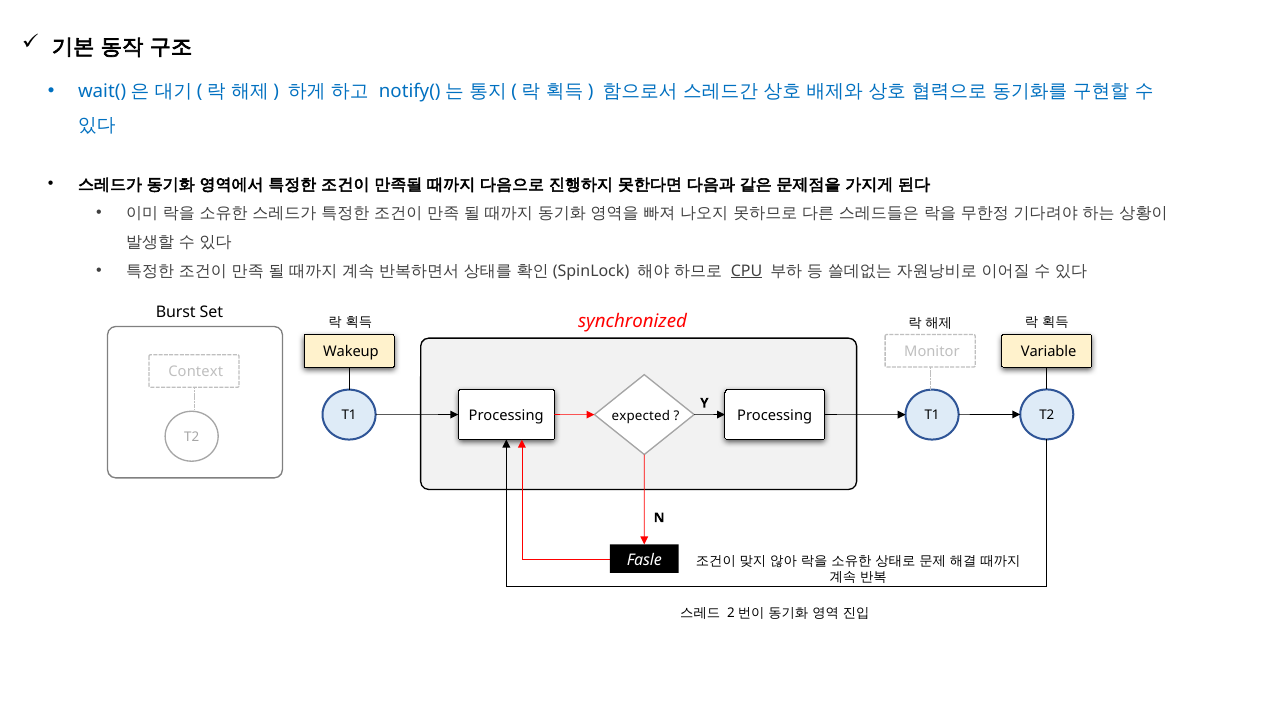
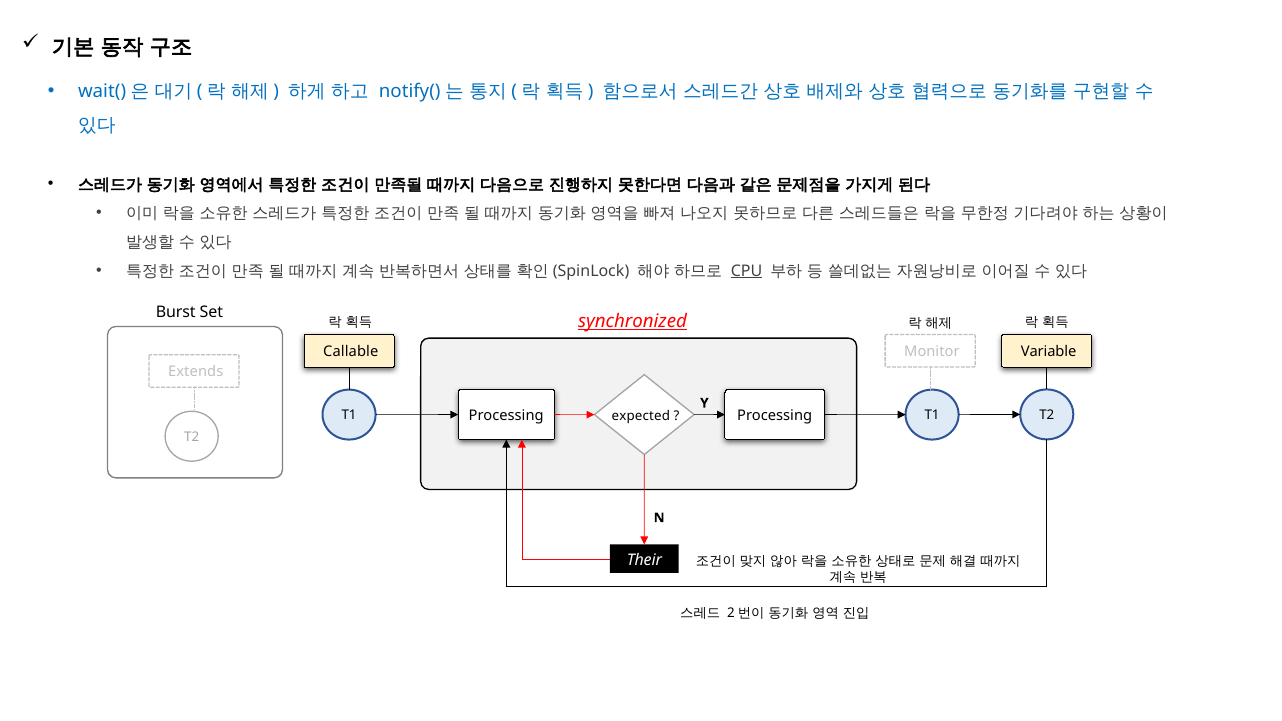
synchronized underline: none -> present
Wakeup: Wakeup -> Callable
Context: Context -> Extends
Fasle: Fasle -> Their
